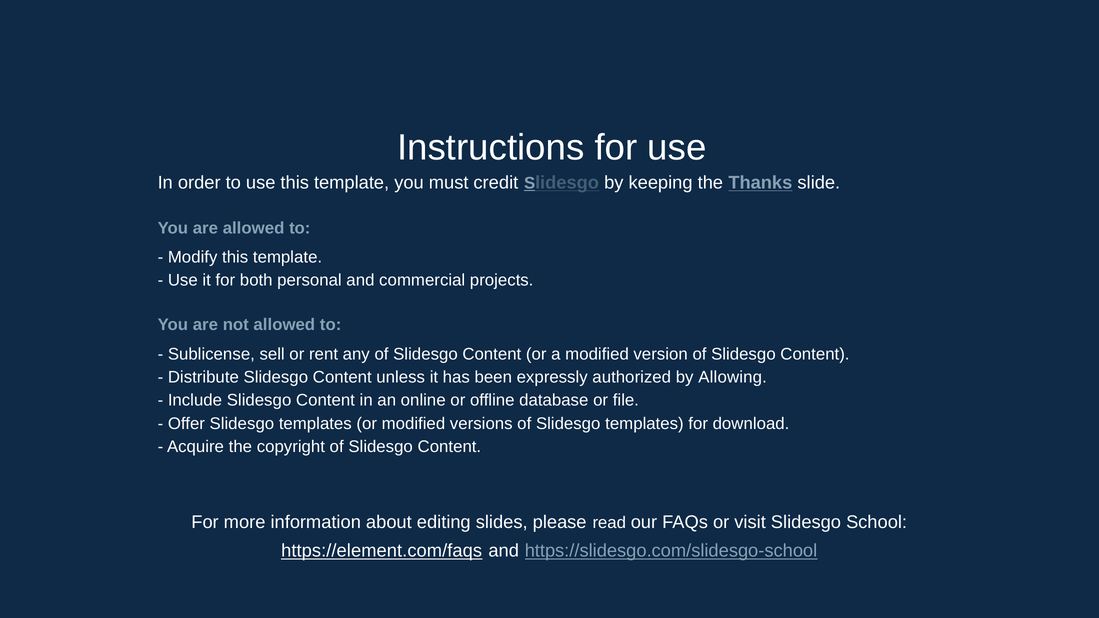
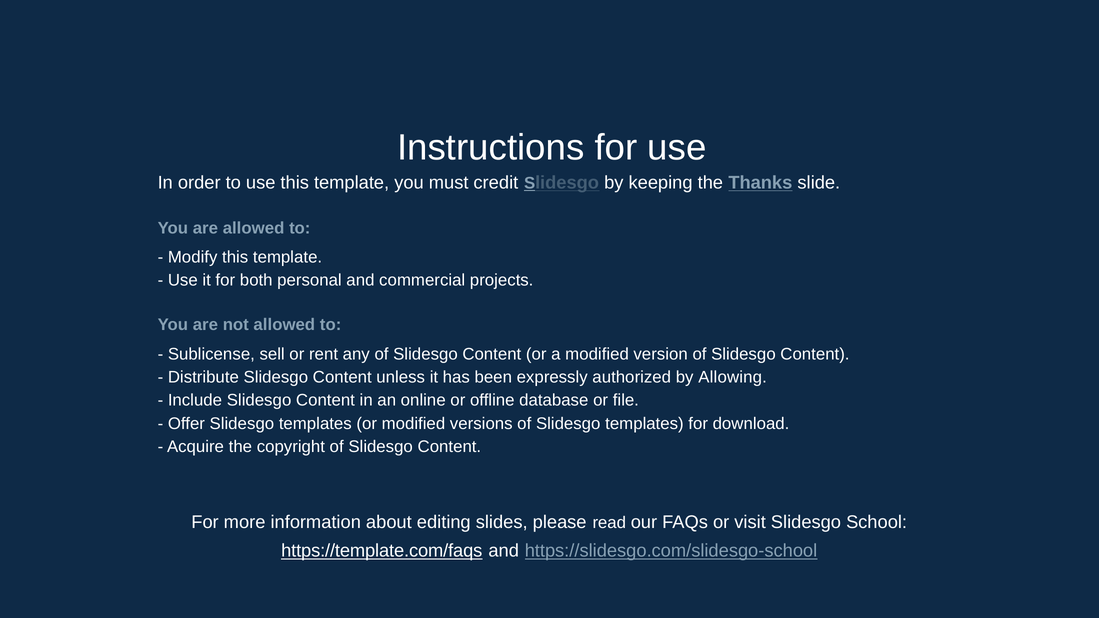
https://element.com/faqs: https://element.com/faqs -> https://template.com/faqs
